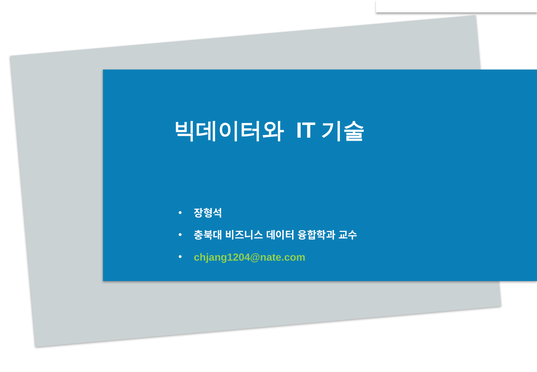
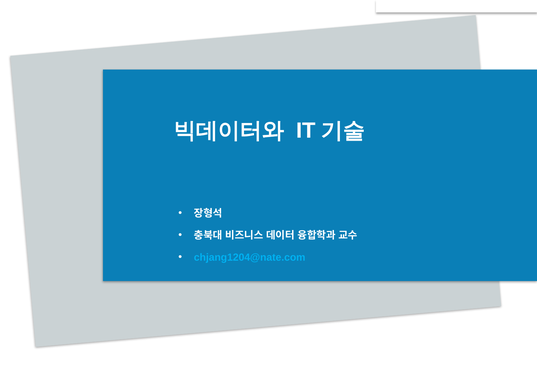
chjang1204@nate.com colour: light green -> light blue
